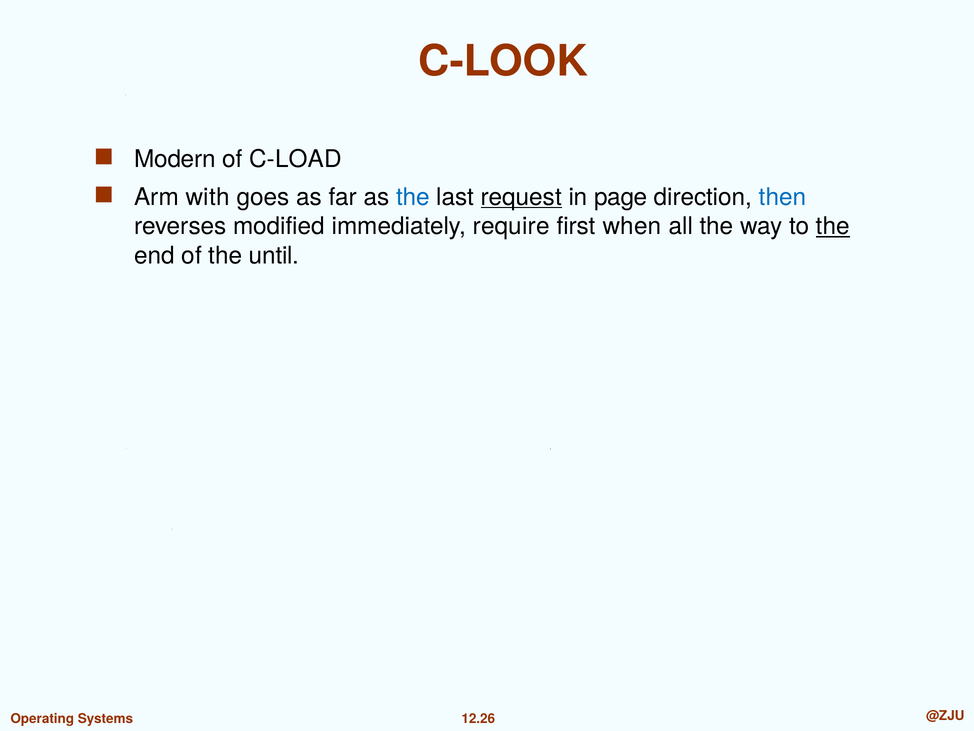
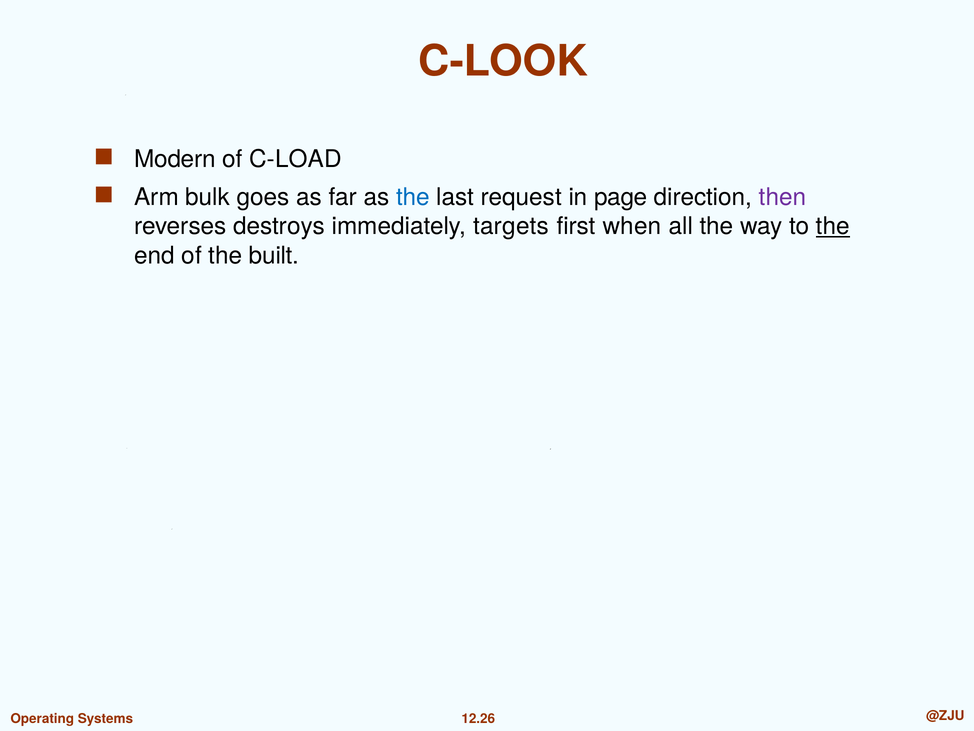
with: with -> bulk
request underline: present -> none
then colour: blue -> purple
modified: modified -> destroys
require: require -> targets
until: until -> built
